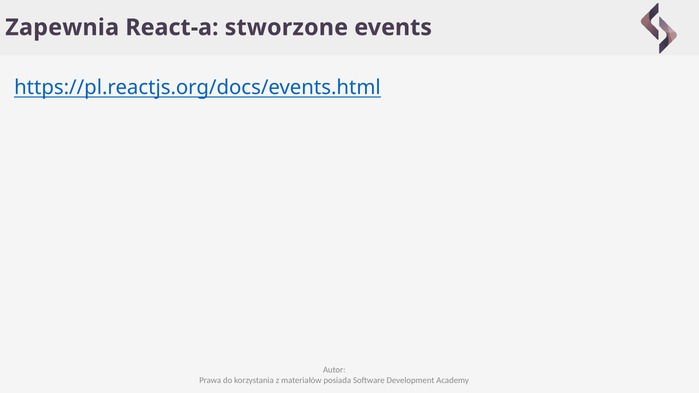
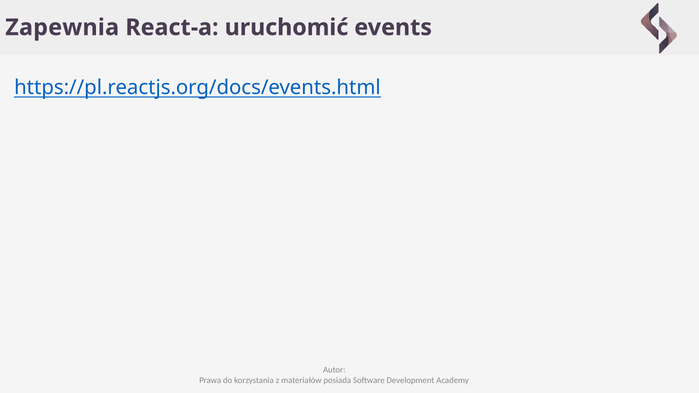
stworzone: stworzone -> uruchomić
